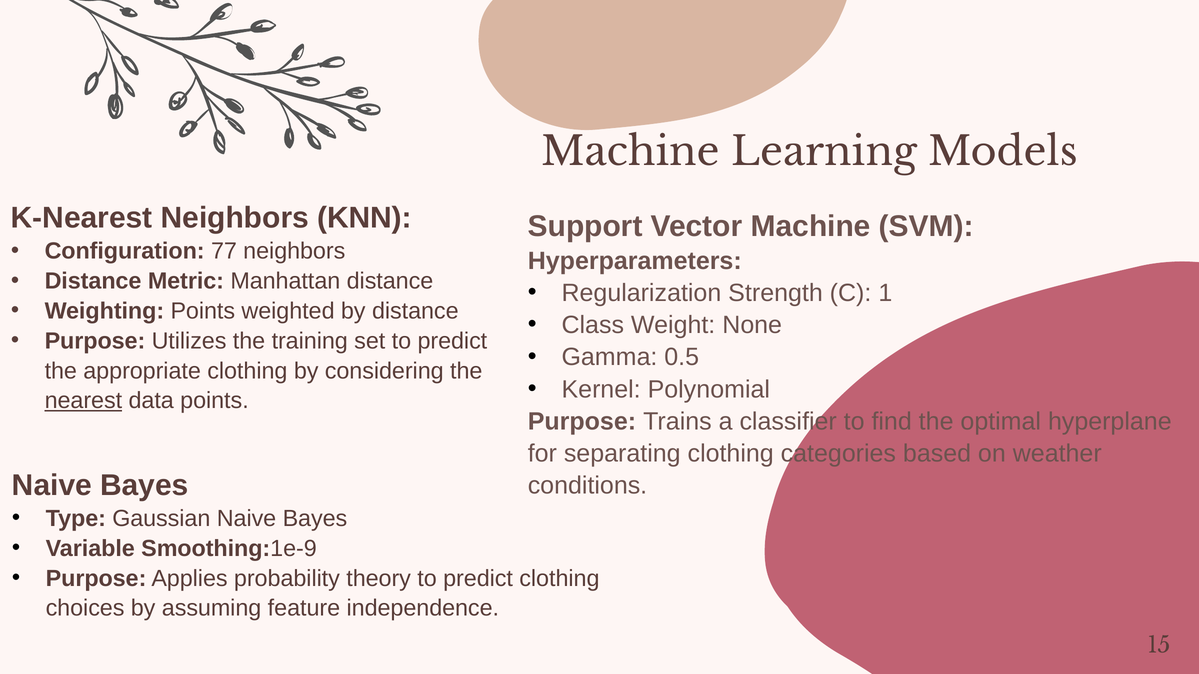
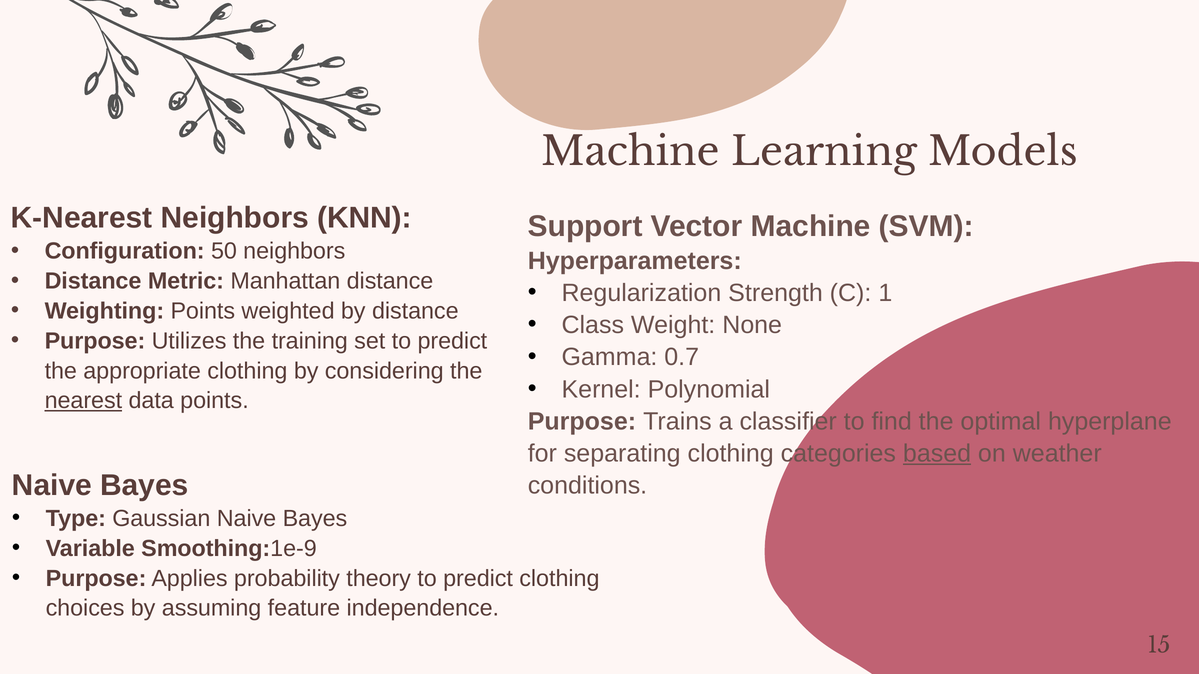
77: 77 -> 50
0.5: 0.5 -> 0.7
based underline: none -> present
